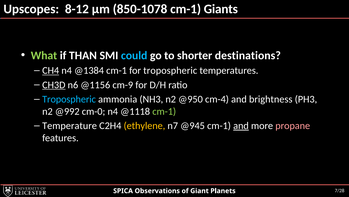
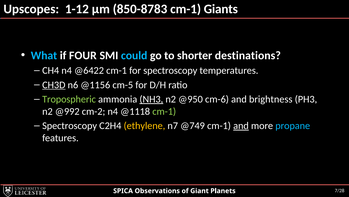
8-12: 8-12 -> 1-12
850-1078: 850-1078 -> 850-8783
What colour: light green -> light blue
THAN: THAN -> FOUR
CH4 underline: present -> none
@1384: @1384 -> @6422
for tropospheric: tropospheric -> spectroscopy
cm-9: cm-9 -> cm-5
Tropospheric at (69, 99) colour: light blue -> light green
NH3 underline: none -> present
cm-4: cm-4 -> cm-6
cm-0: cm-0 -> cm-2
Temperature at (70, 125): Temperature -> Spectroscopy
@945: @945 -> @749
propane colour: pink -> light blue
